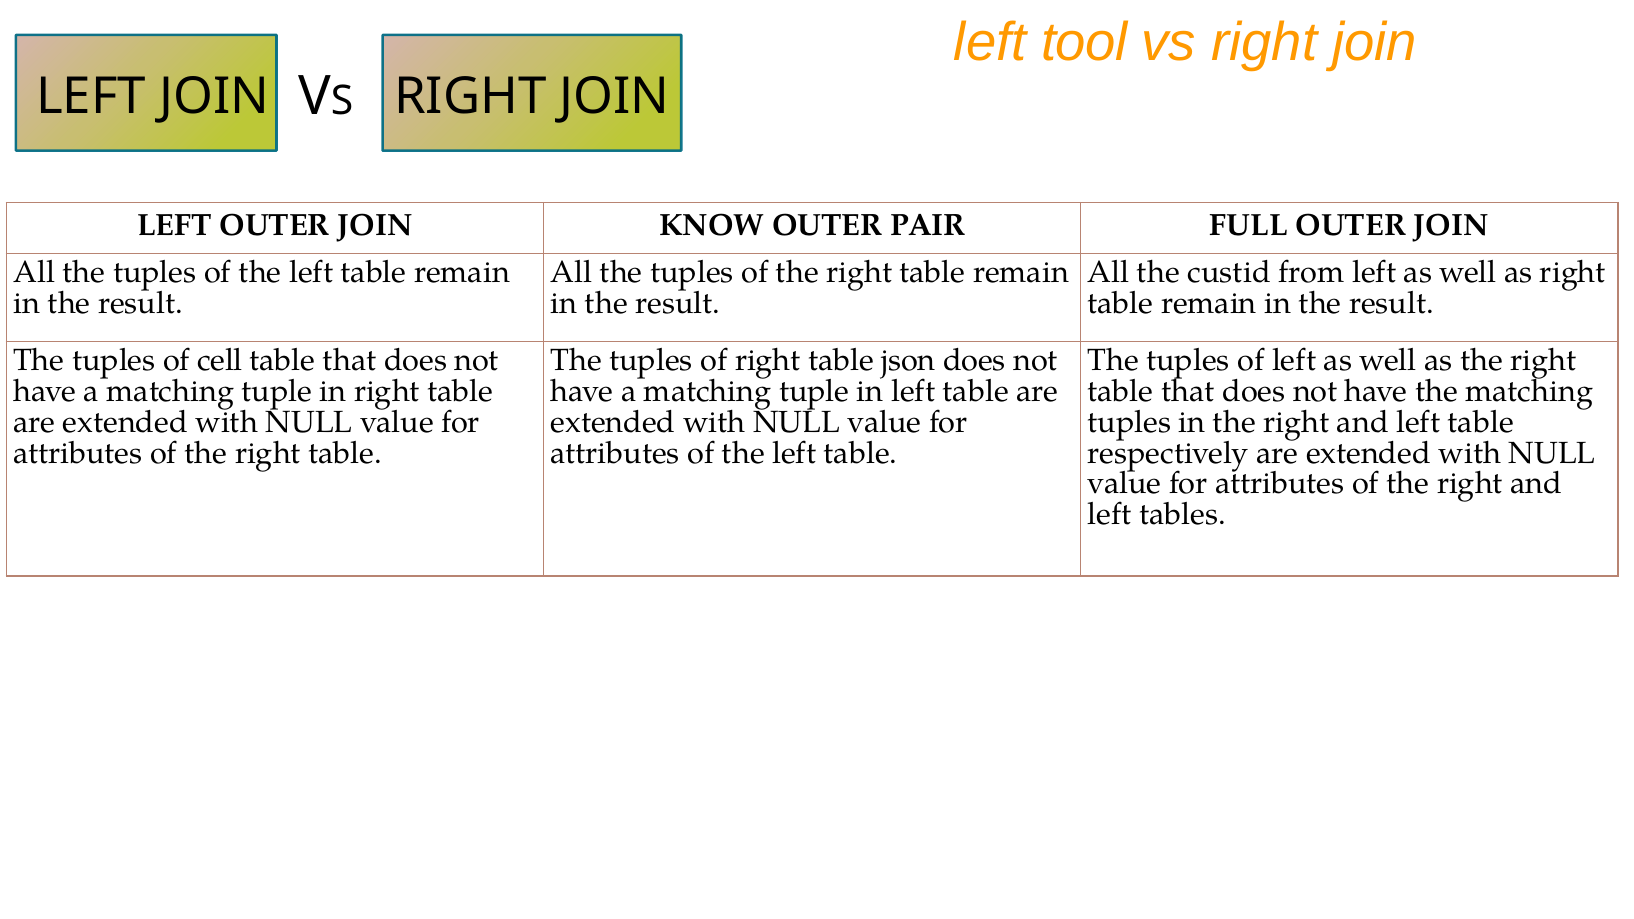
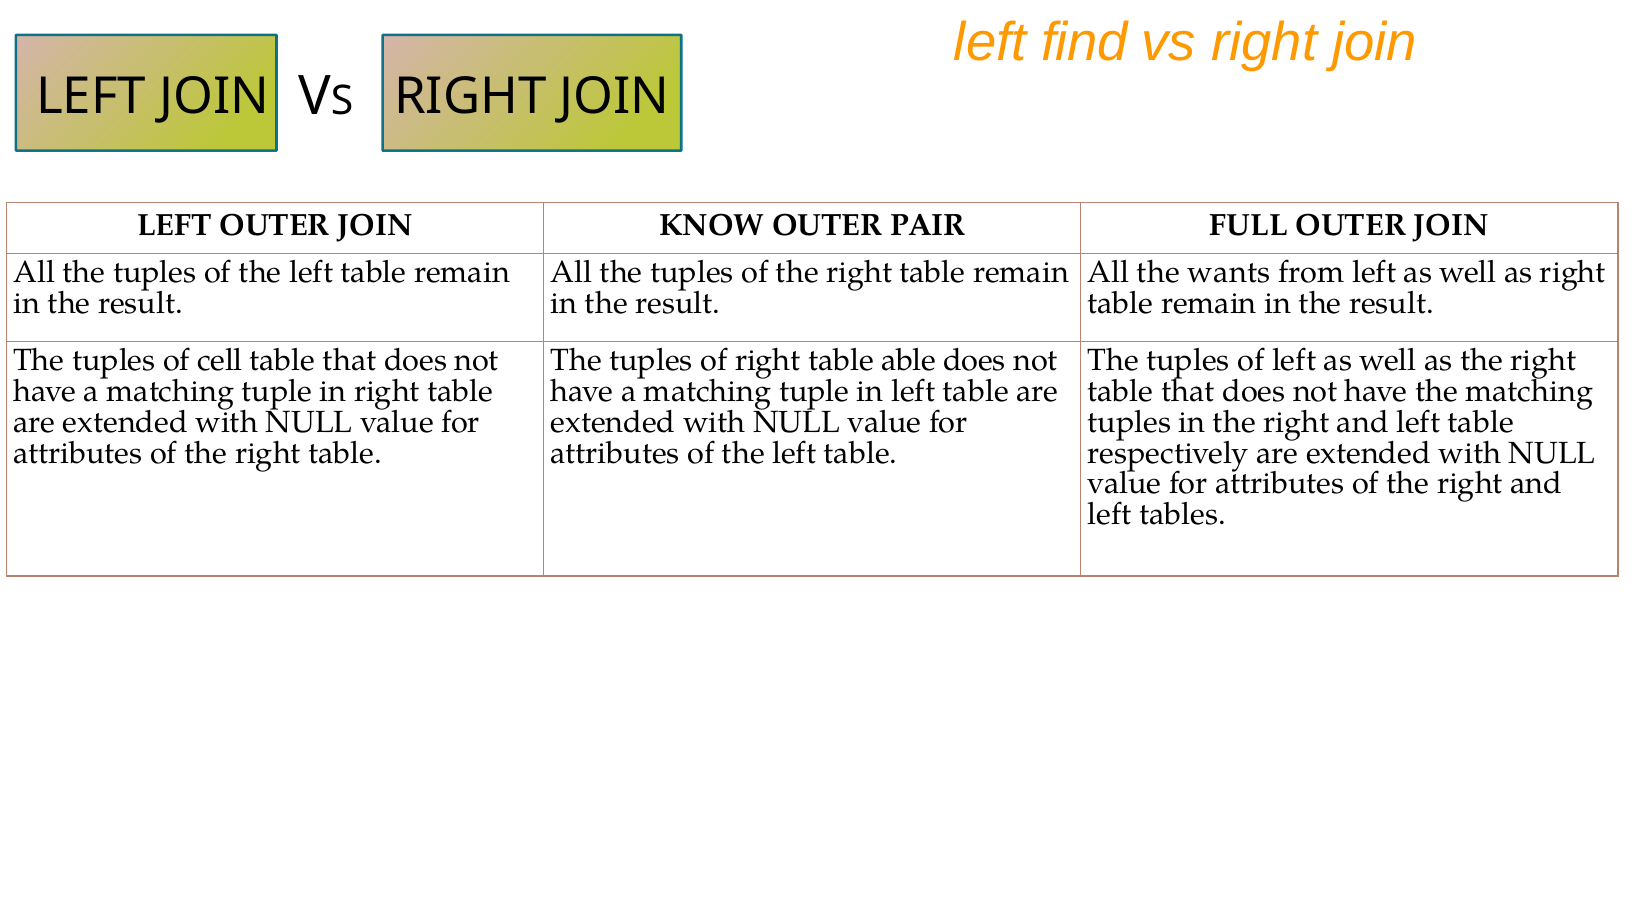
tool: tool -> find
custid: custid -> wants
json: json -> able
